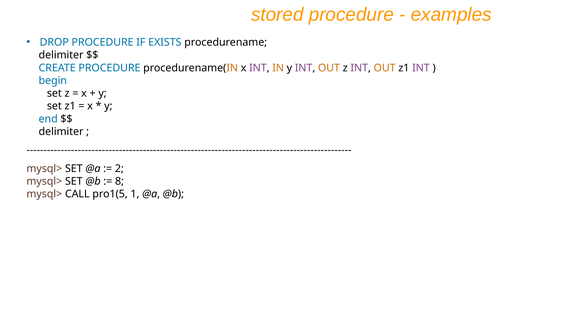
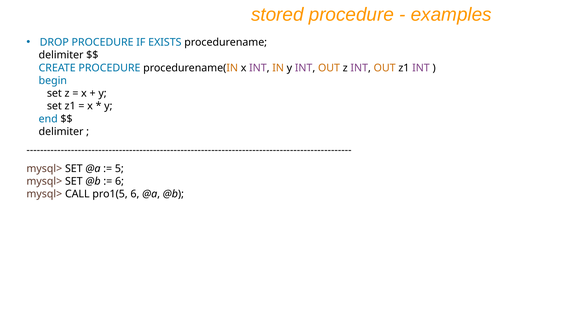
2: 2 -> 5
8 at (119, 181): 8 -> 6
pro1(5 1: 1 -> 6
